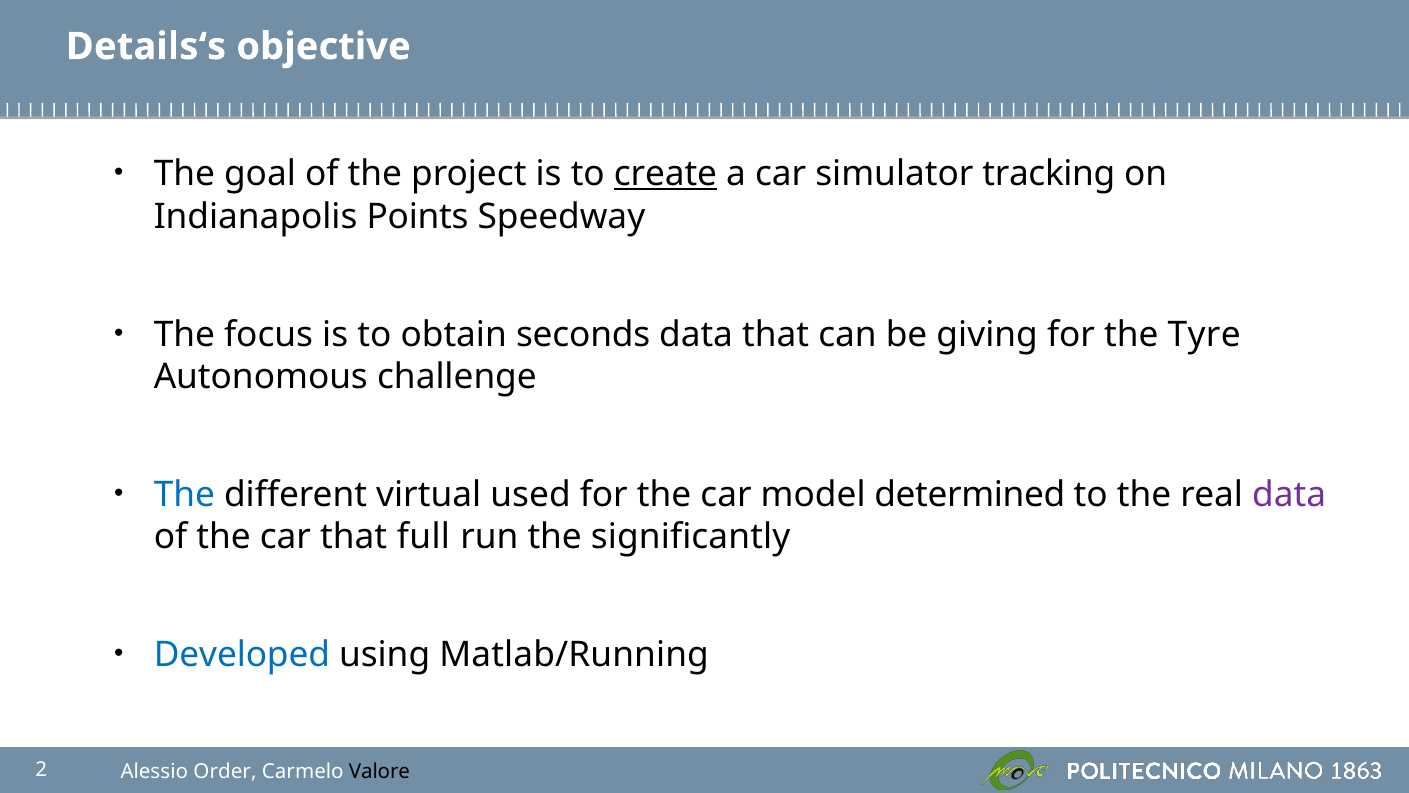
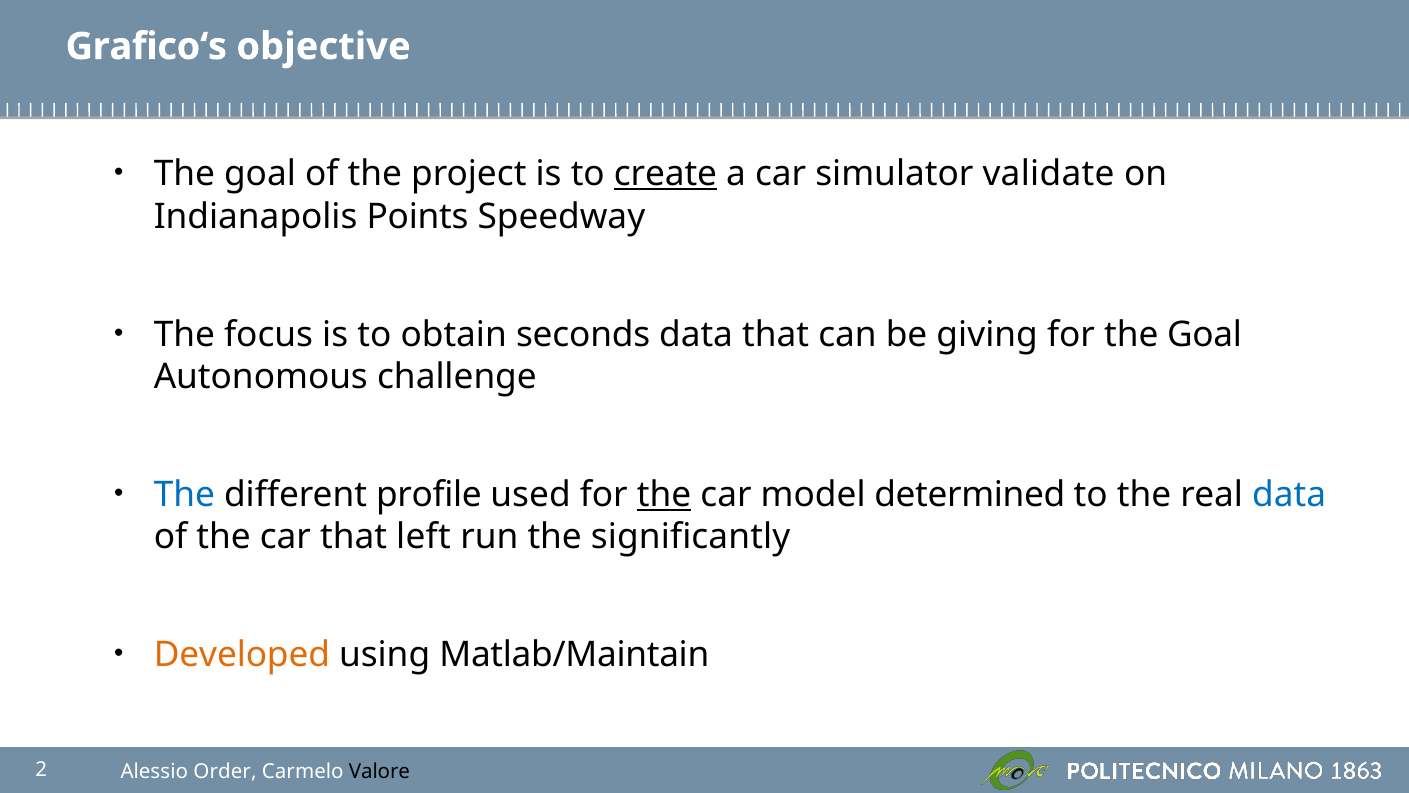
Details‘s: Details‘s -> Grafico‘s
tracking: tracking -> validate
for the Tyre: Tyre -> Goal
virtual: virtual -> profile
the at (664, 494) underline: none -> present
data at (1289, 494) colour: purple -> blue
full: full -> left
Developed colour: blue -> orange
Matlab/Running: Matlab/Running -> Matlab/Maintain
